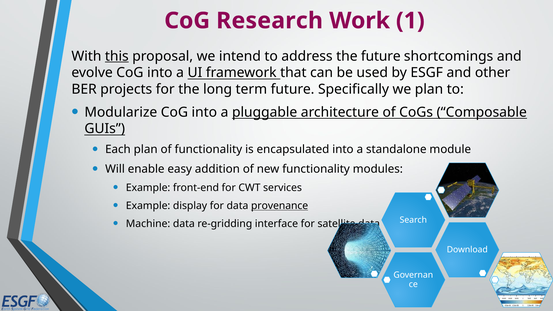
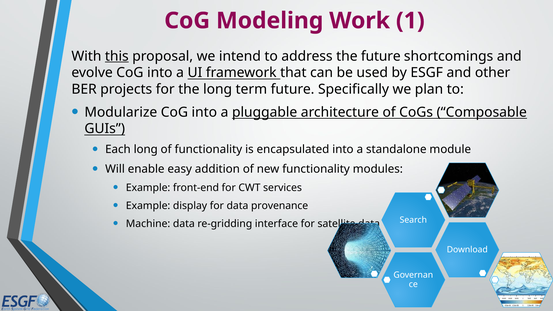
Research: Research -> Modeling
Each plan: plan -> long
provenance underline: present -> none
